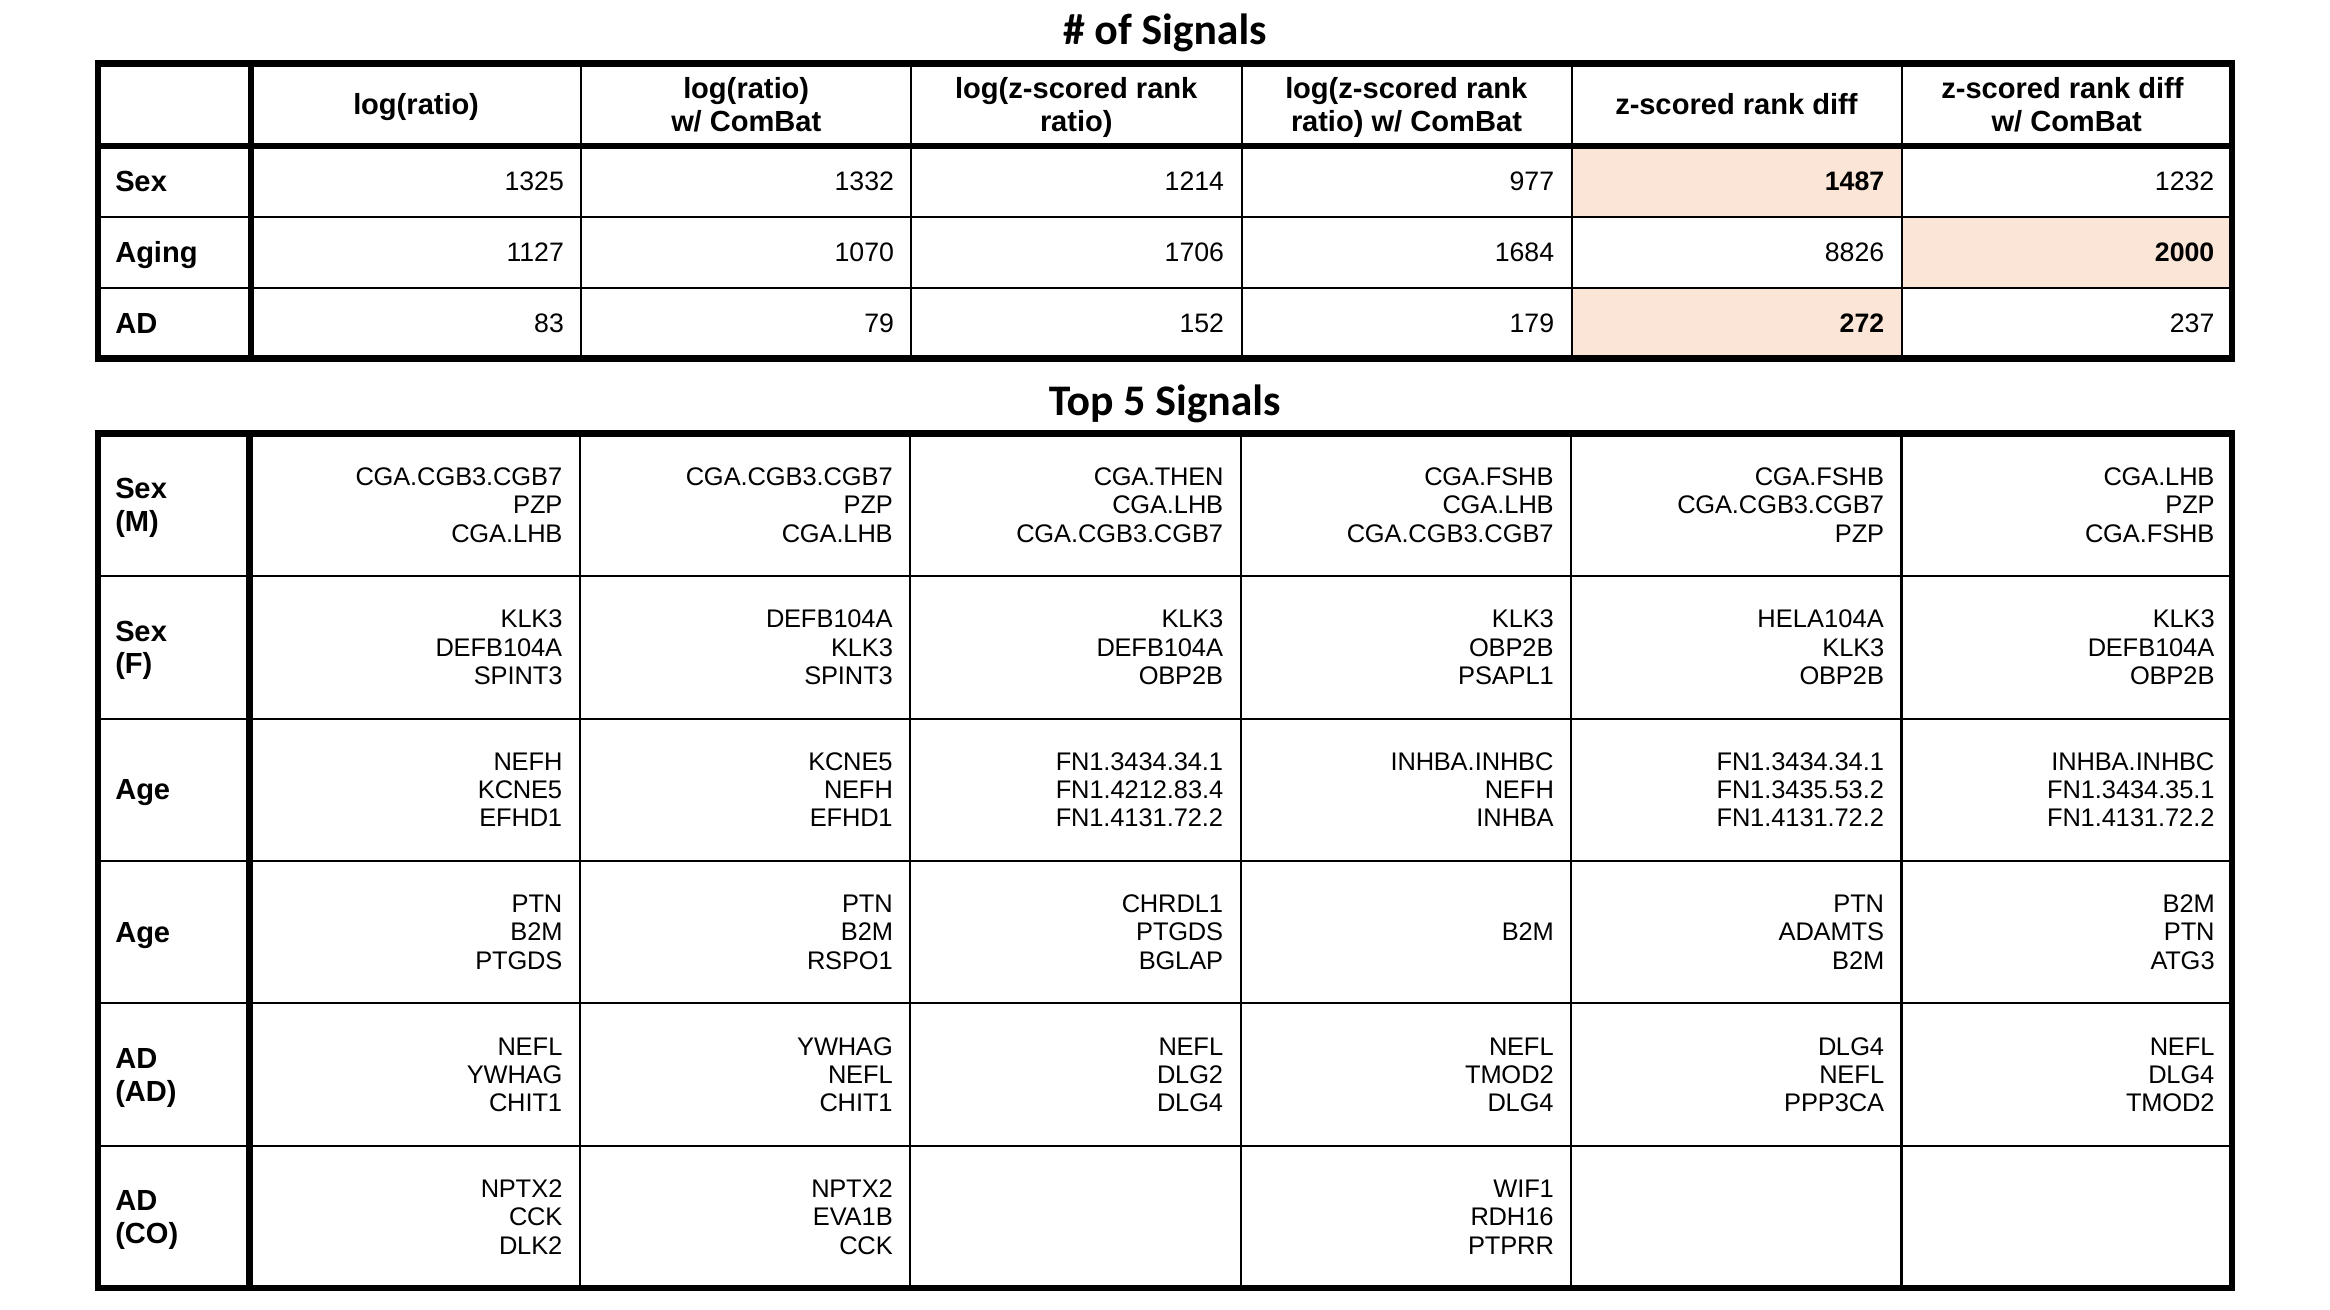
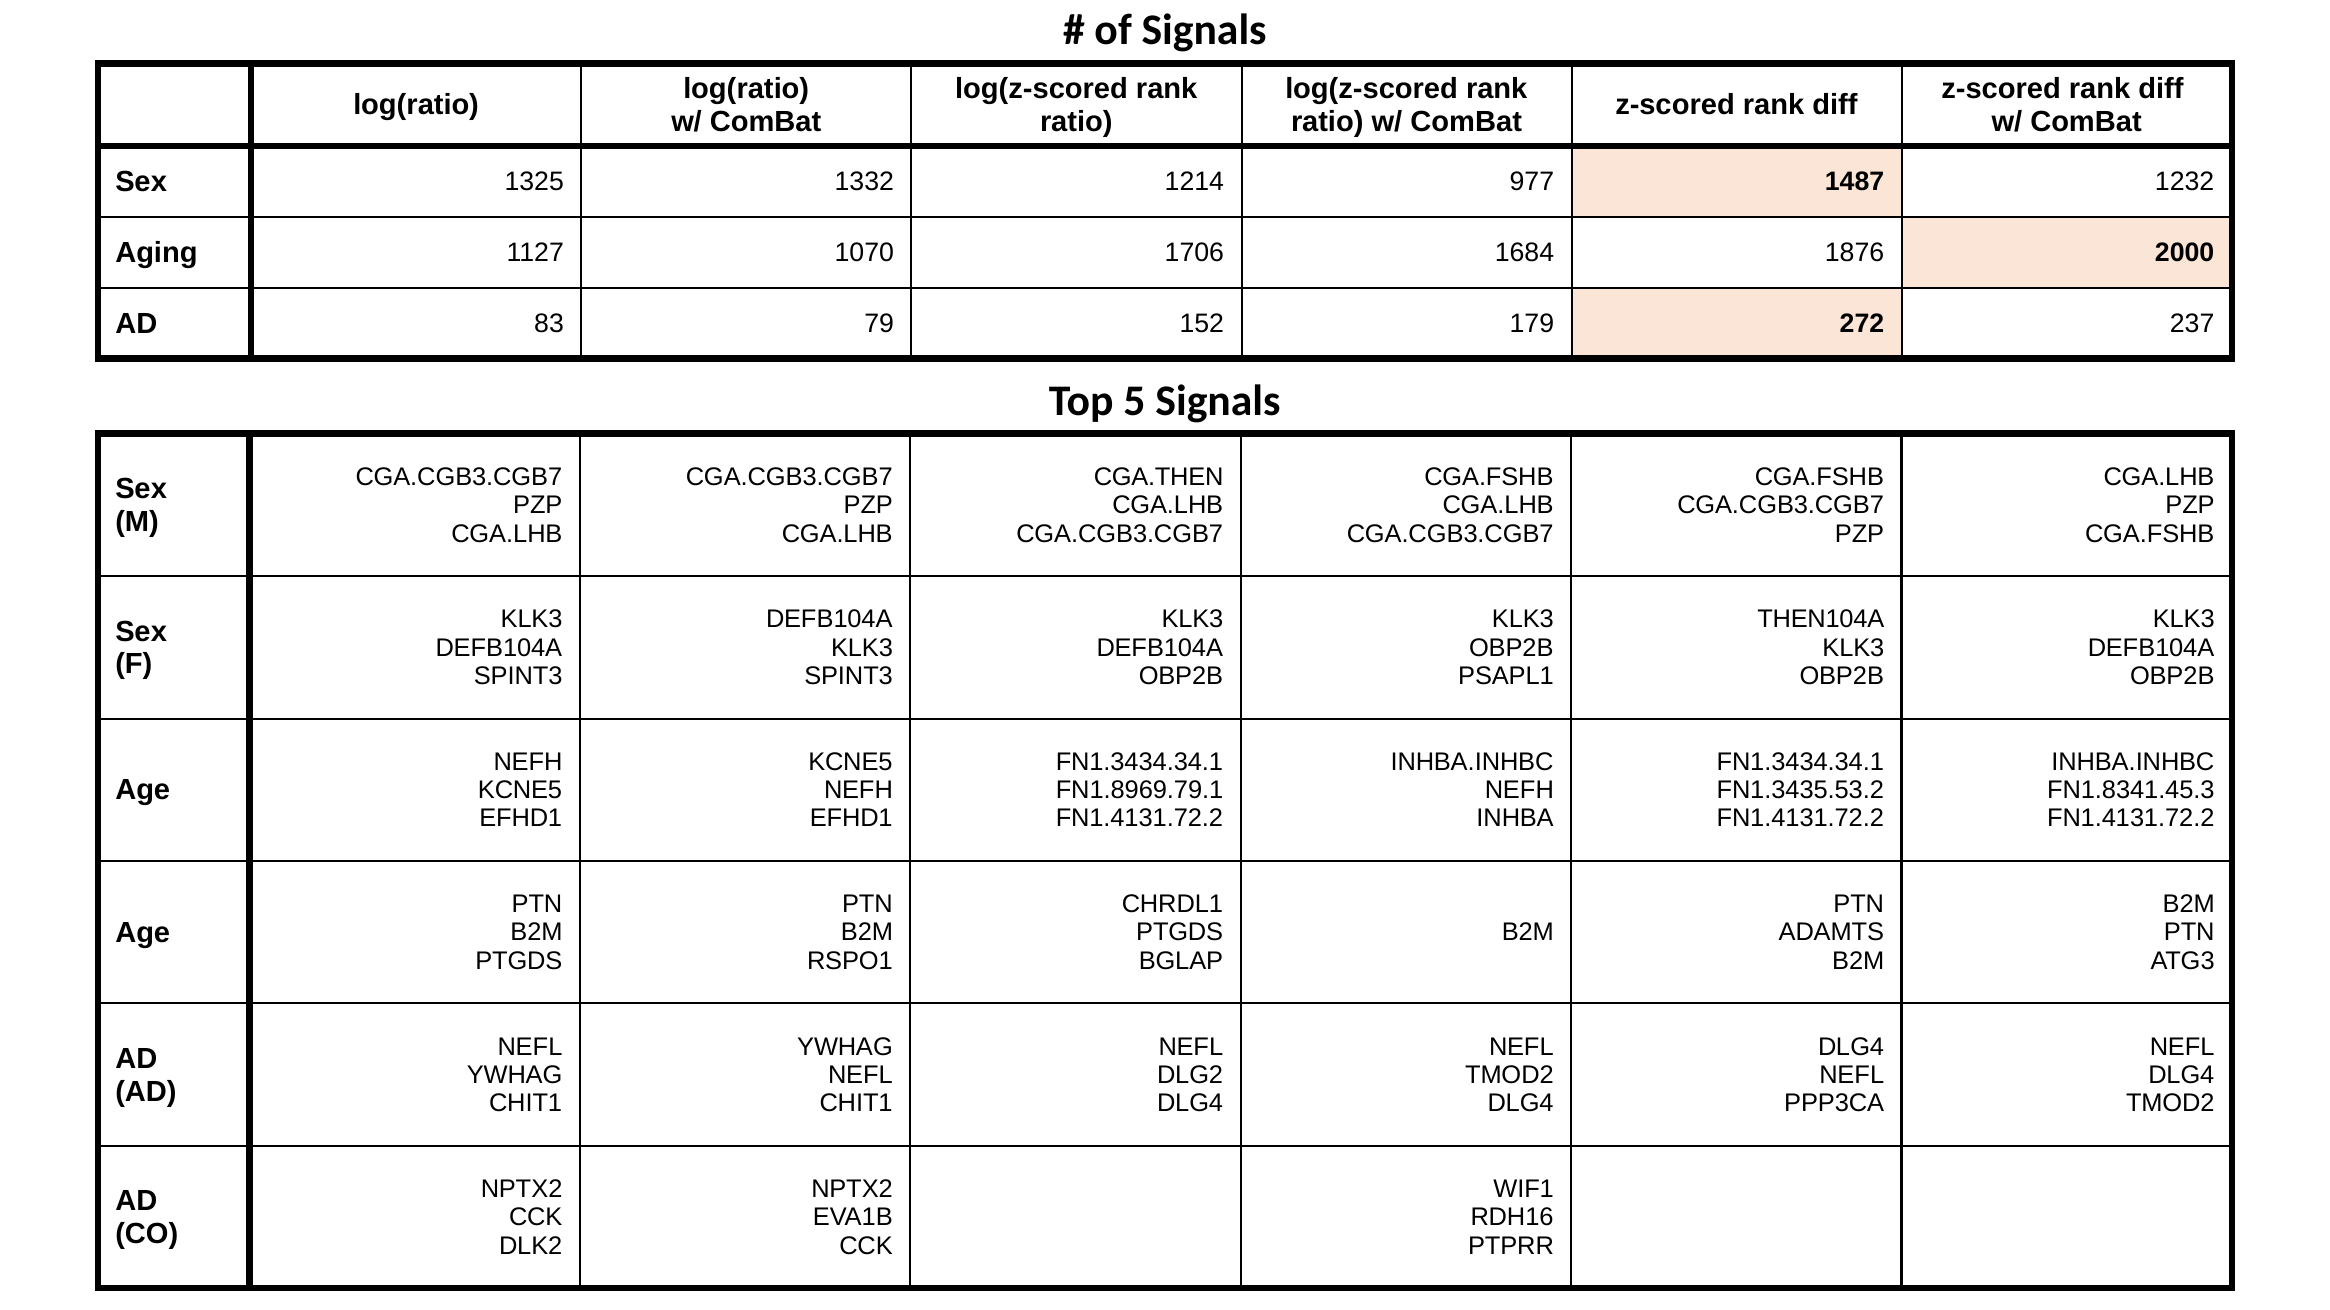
8826: 8826 -> 1876
HELA104A: HELA104A -> THEN104A
FN1.4212.83.4: FN1.4212.83.4 -> FN1.8969.79.1
FN1.3434.35.1: FN1.3434.35.1 -> FN1.8341.45.3
